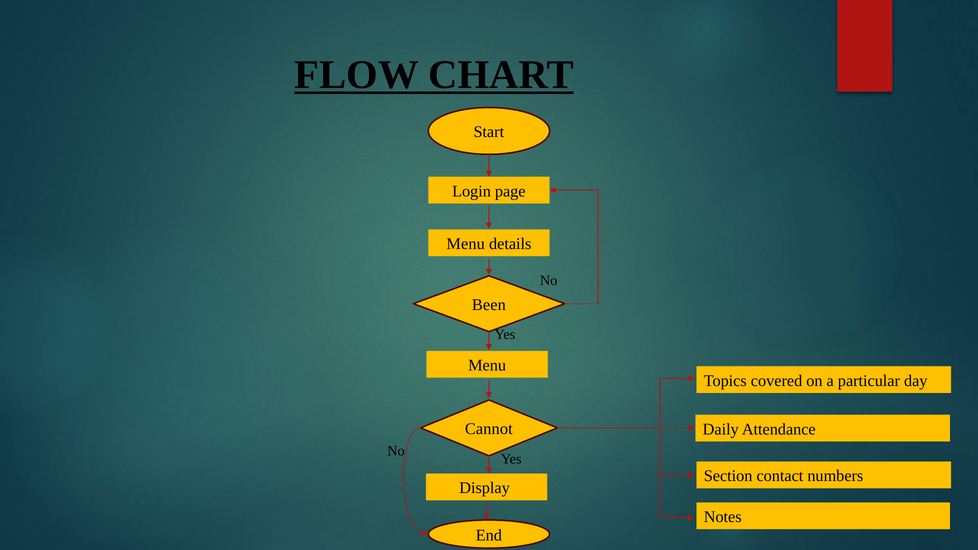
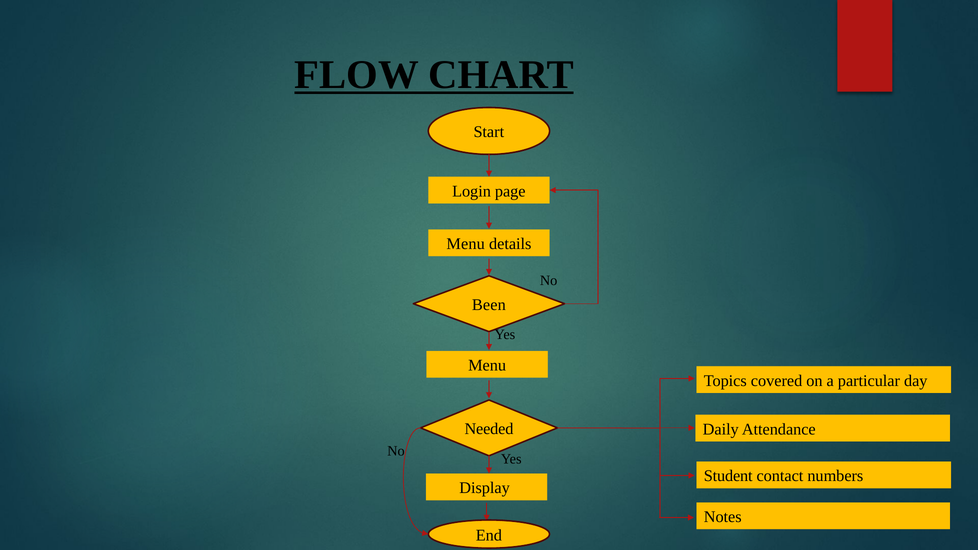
Cannot: Cannot -> Needed
Section: Section -> Student
